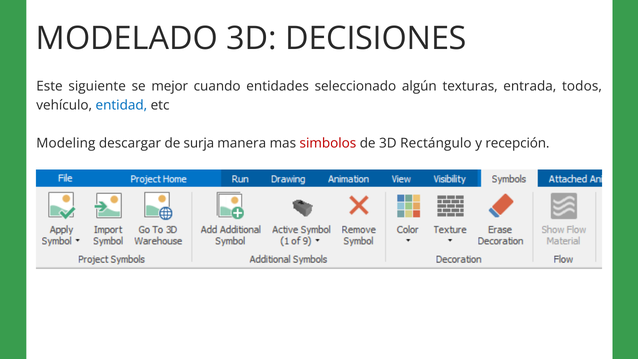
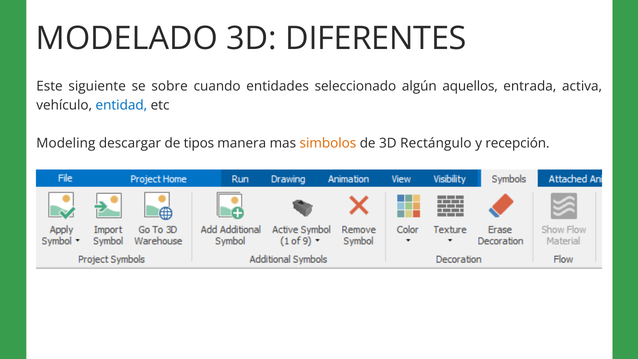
DECISIONES: DECISIONES -> DIFERENTES
mejor: mejor -> sobre
texturas: texturas -> aquellos
todos: todos -> activa
surja: surja -> tipos
simbolos colour: red -> orange
